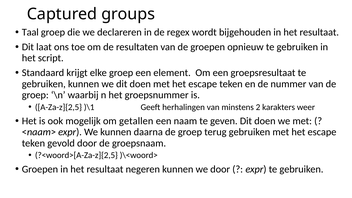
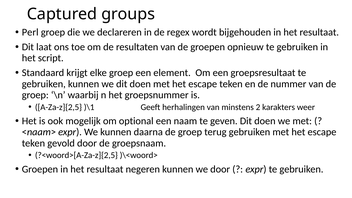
Taal: Taal -> Perl
getallen: getallen -> optional
